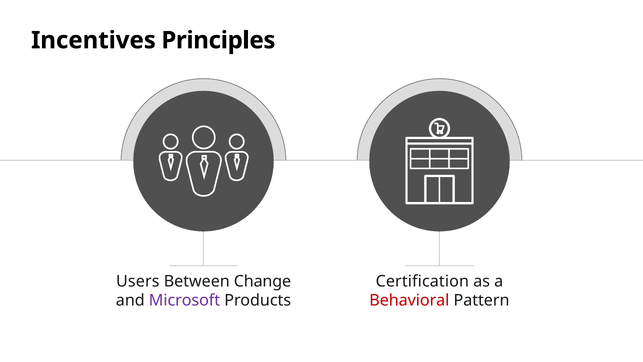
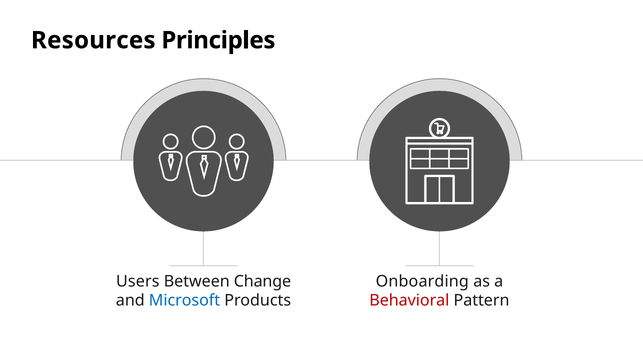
Incentives: Incentives -> Resources
Certification: Certification -> Onboarding
Microsoft colour: purple -> blue
